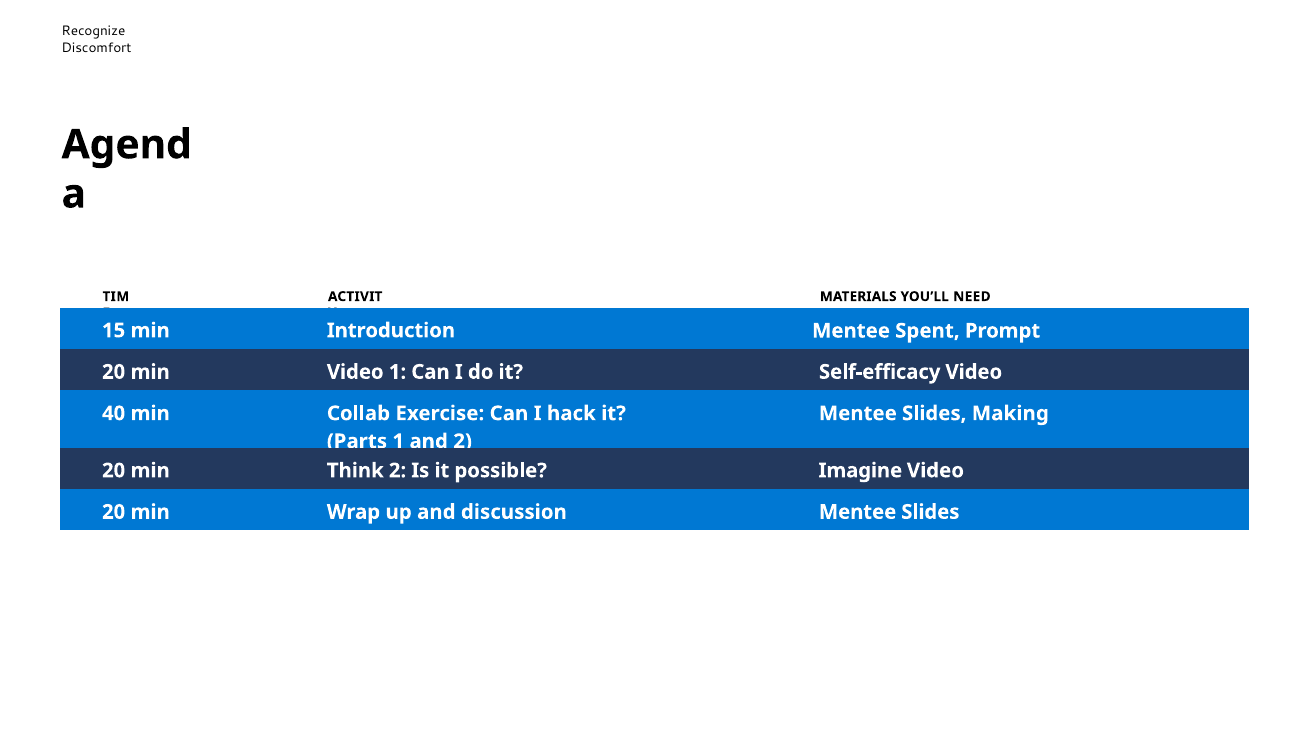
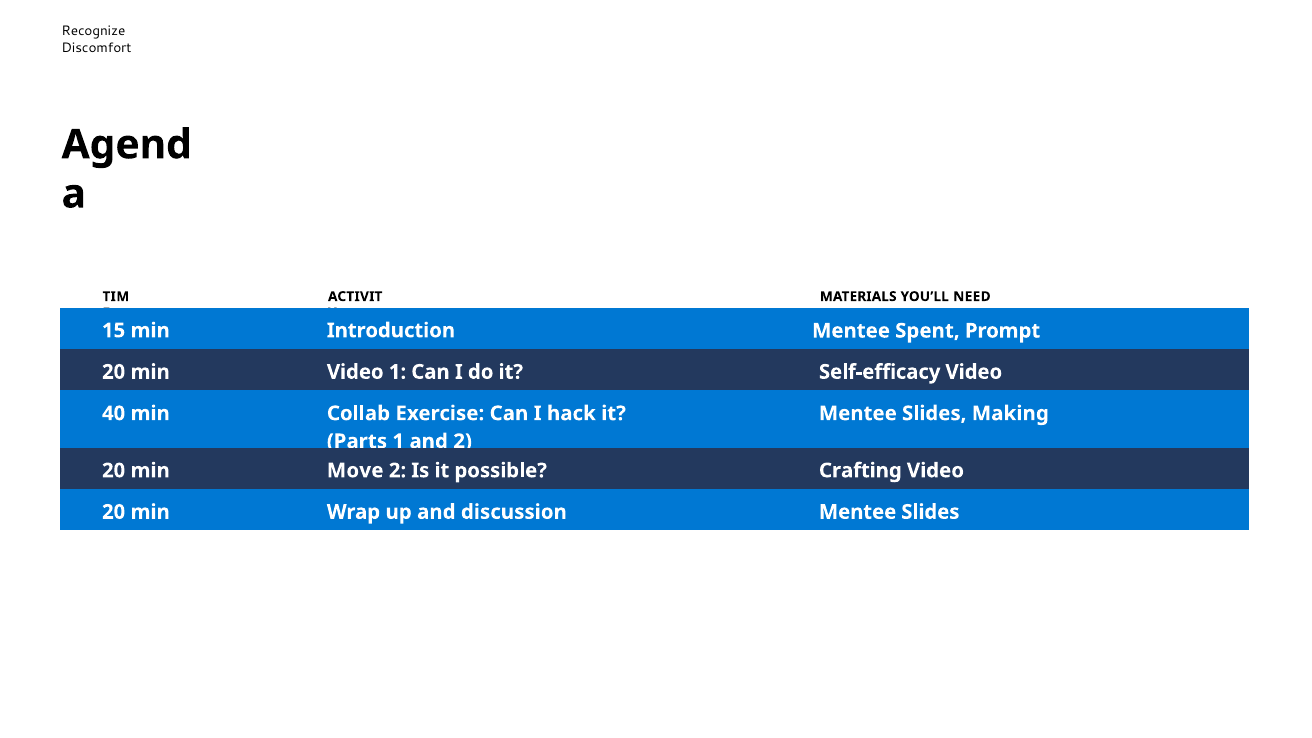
Think: Think -> Move
Imagine: Imagine -> Crafting
